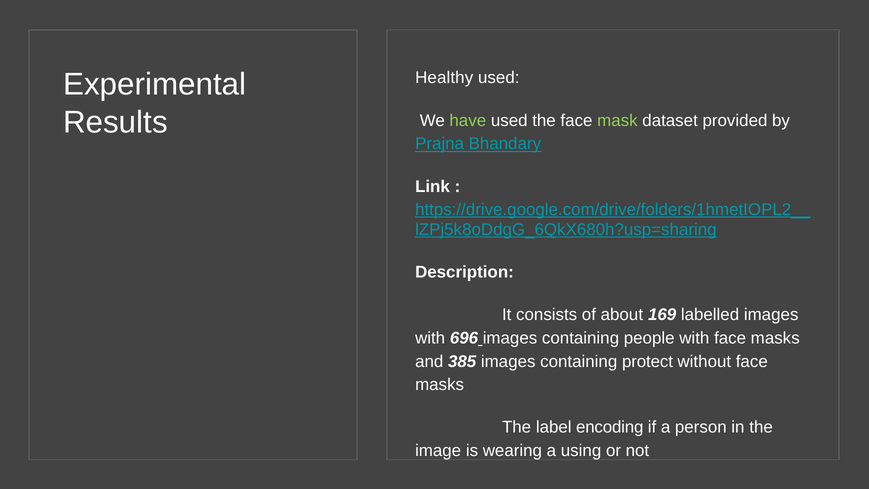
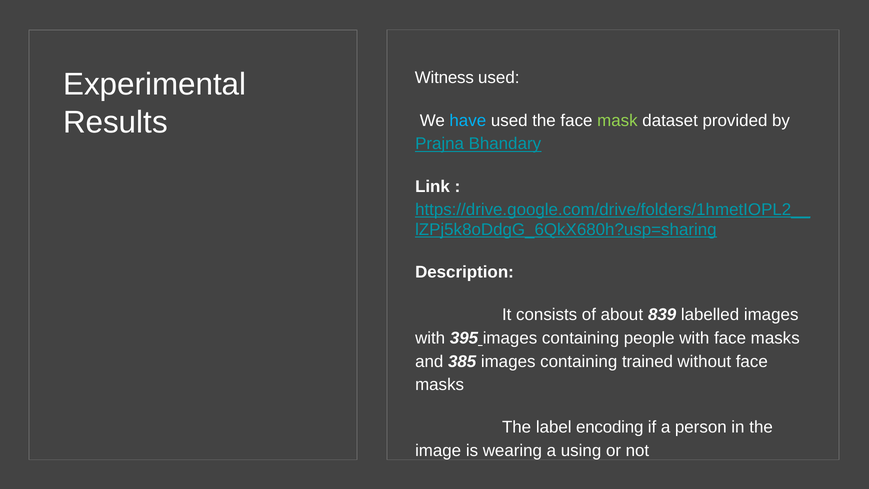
Healthy: Healthy -> Witness
have colour: light green -> light blue
169: 169 -> 839
696: 696 -> 395
protect: protect -> trained
